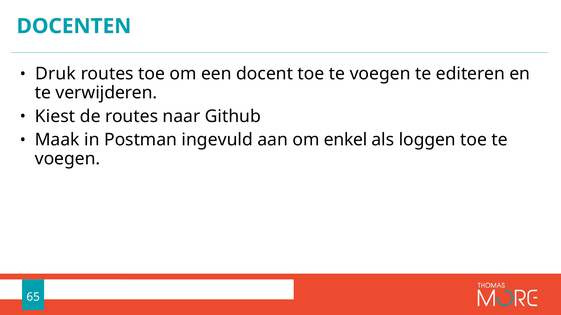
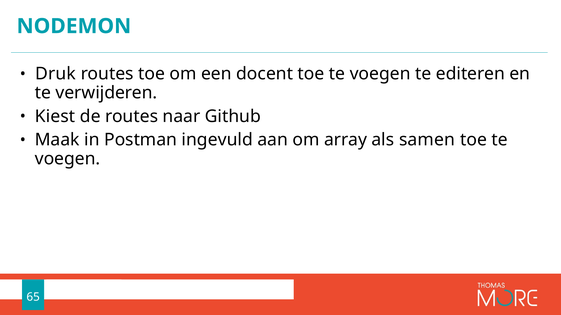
DOCENTEN: DOCENTEN -> NODEMON
enkel: enkel -> array
loggen: loggen -> samen
